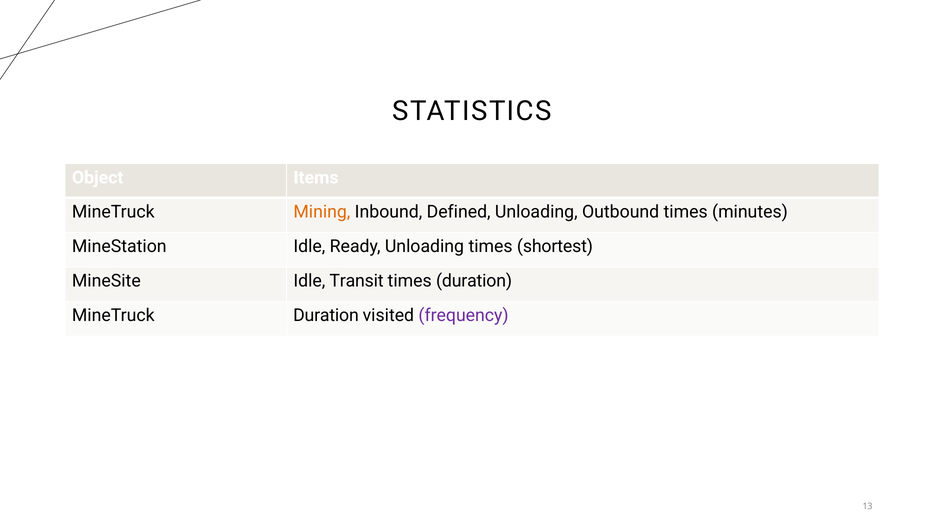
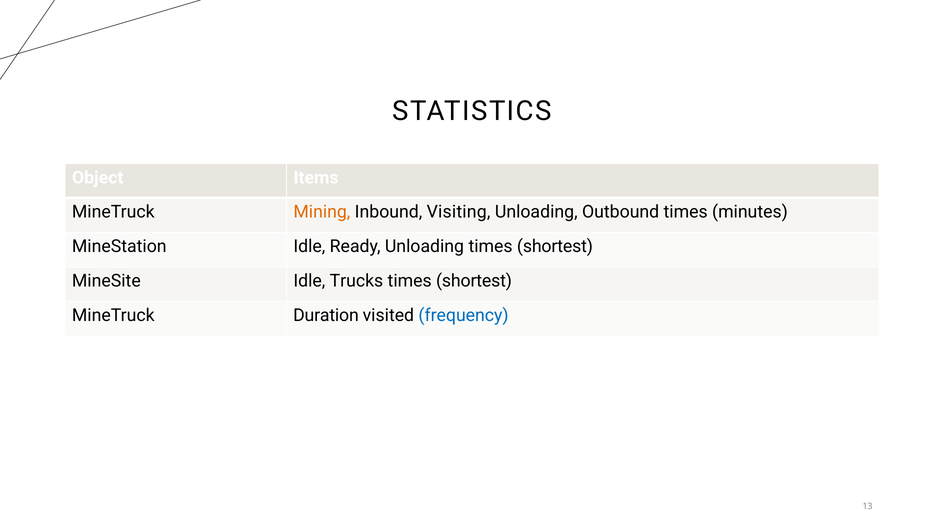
Defined: Defined -> Visiting
Transit: Transit -> Trucks
duration at (474, 281): duration -> shortest
frequency colour: purple -> blue
